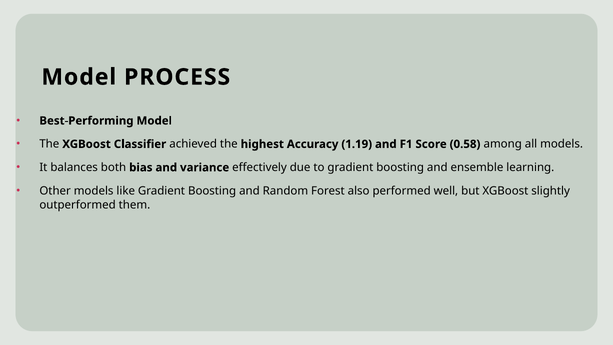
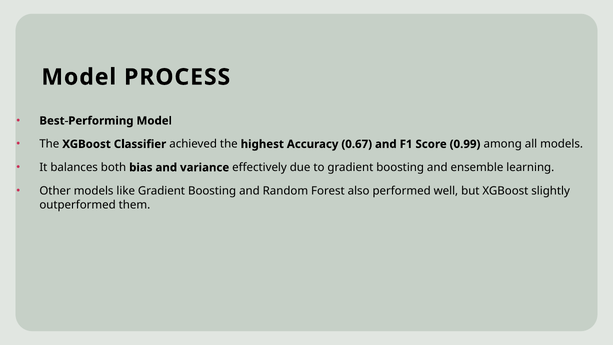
1.19: 1.19 -> 0.67
0.58: 0.58 -> 0.99
